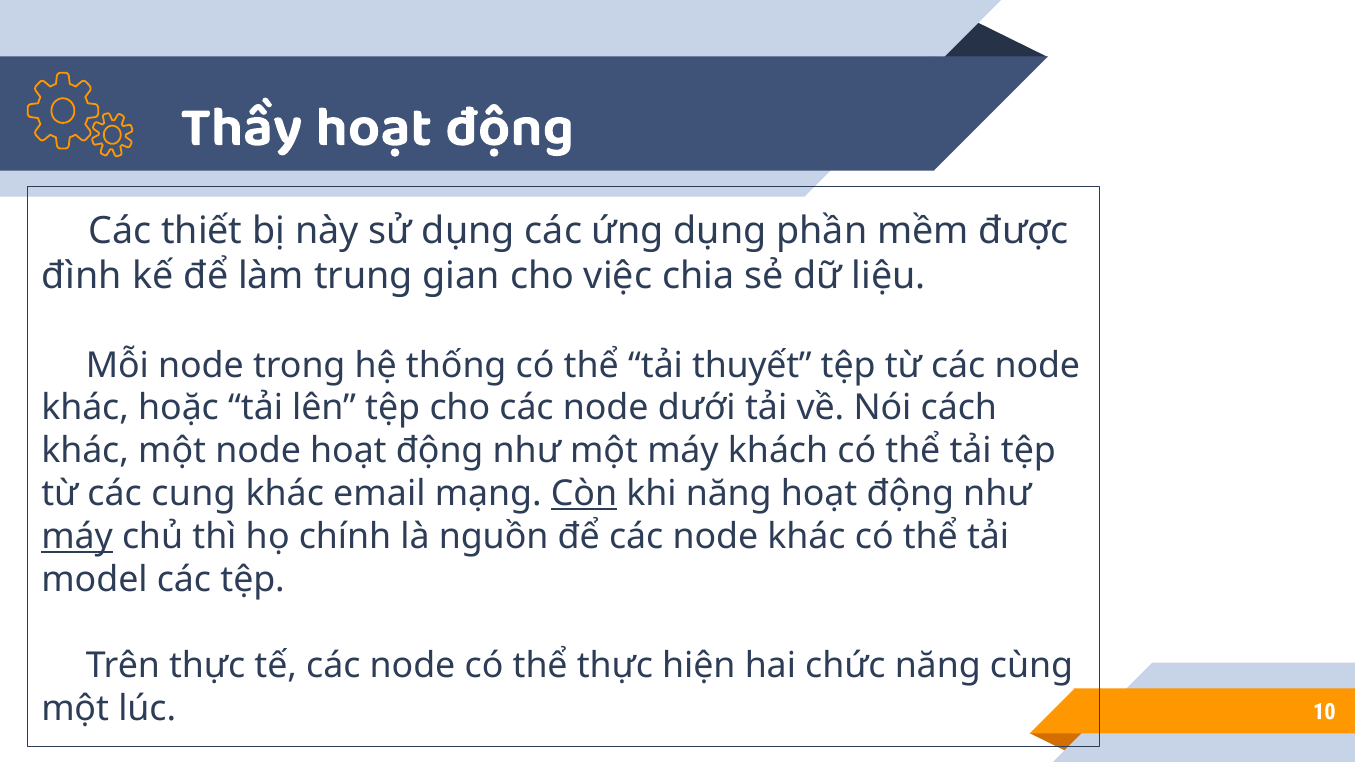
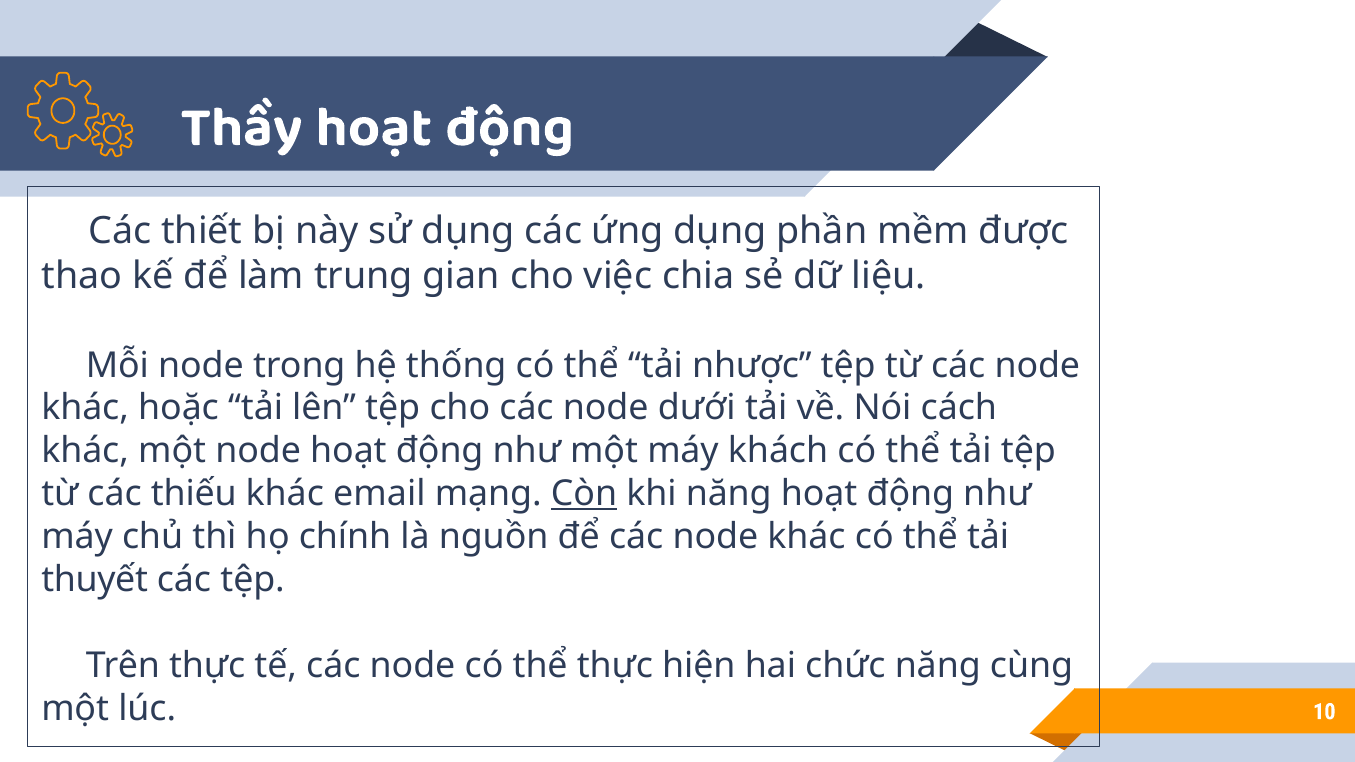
đình: đình -> thao
thuyết: thuyết -> nhược
cung: cung -> thiếu
máy at (77, 537) underline: present -> none
model: model -> thuyết
